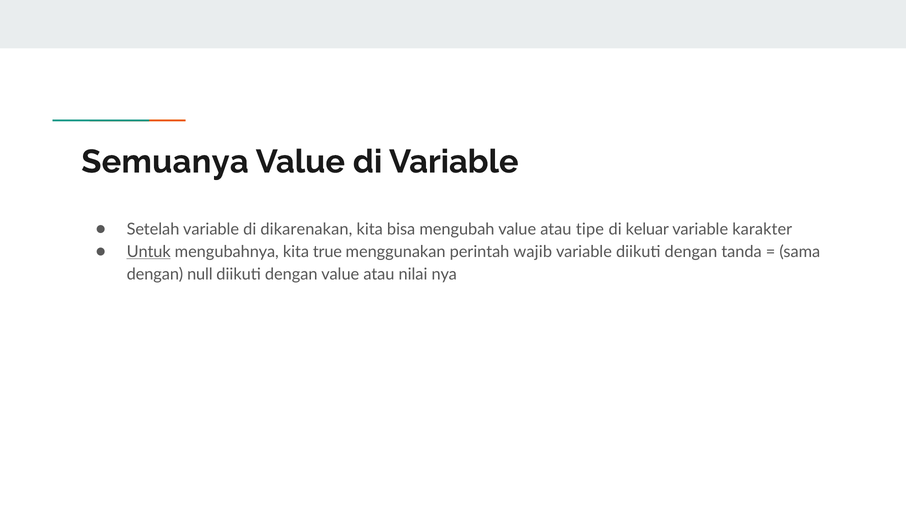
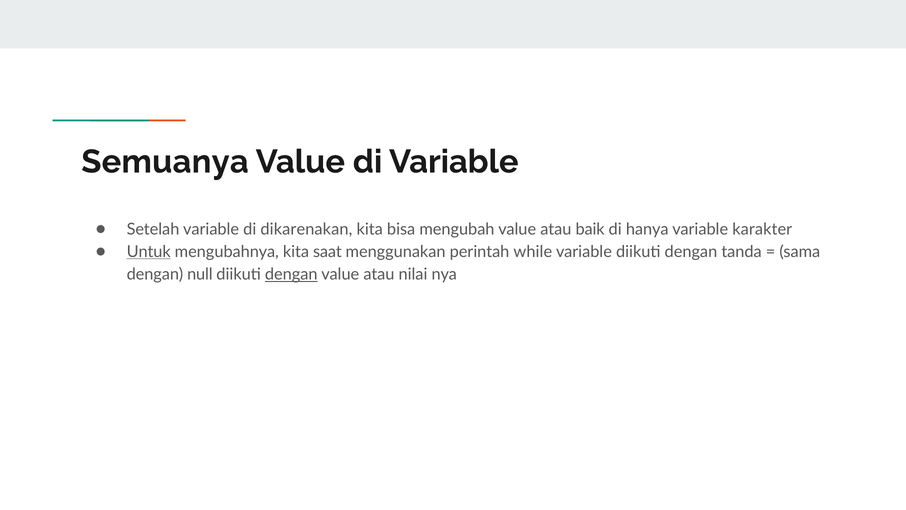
tipe: tipe -> baik
keluar: keluar -> hanya
true: true -> saat
wajib: wajib -> while
dengan at (291, 274) underline: none -> present
